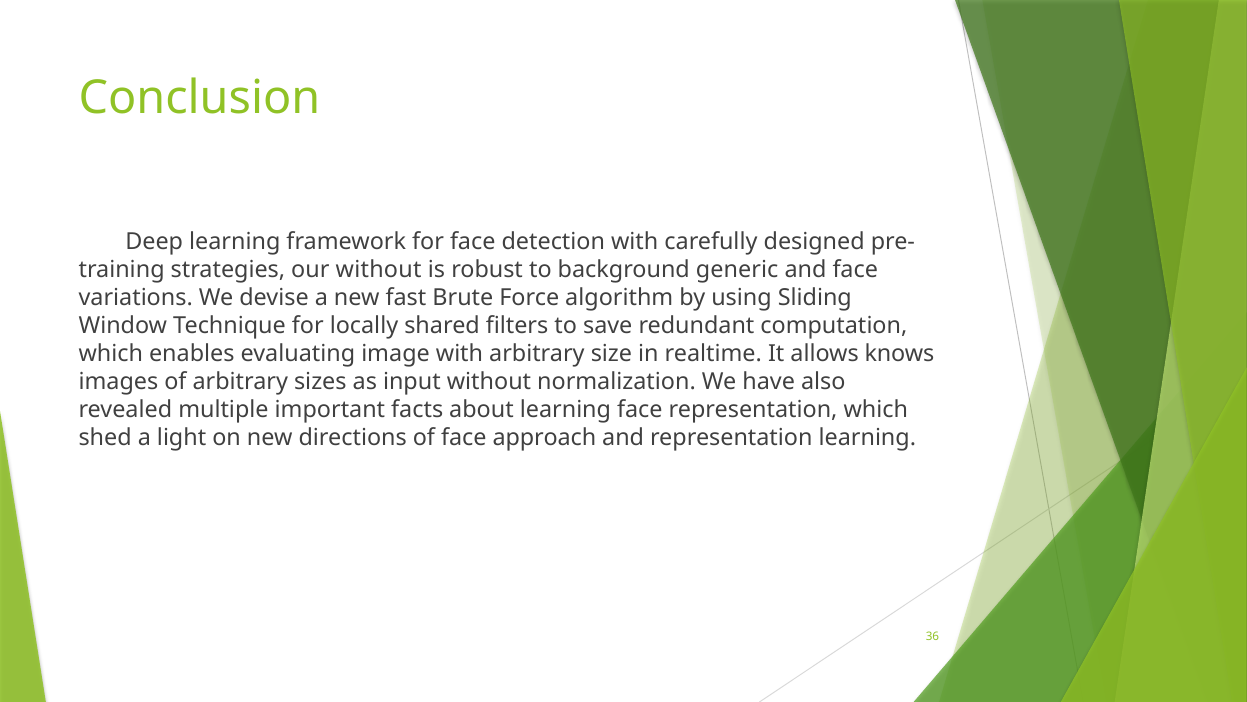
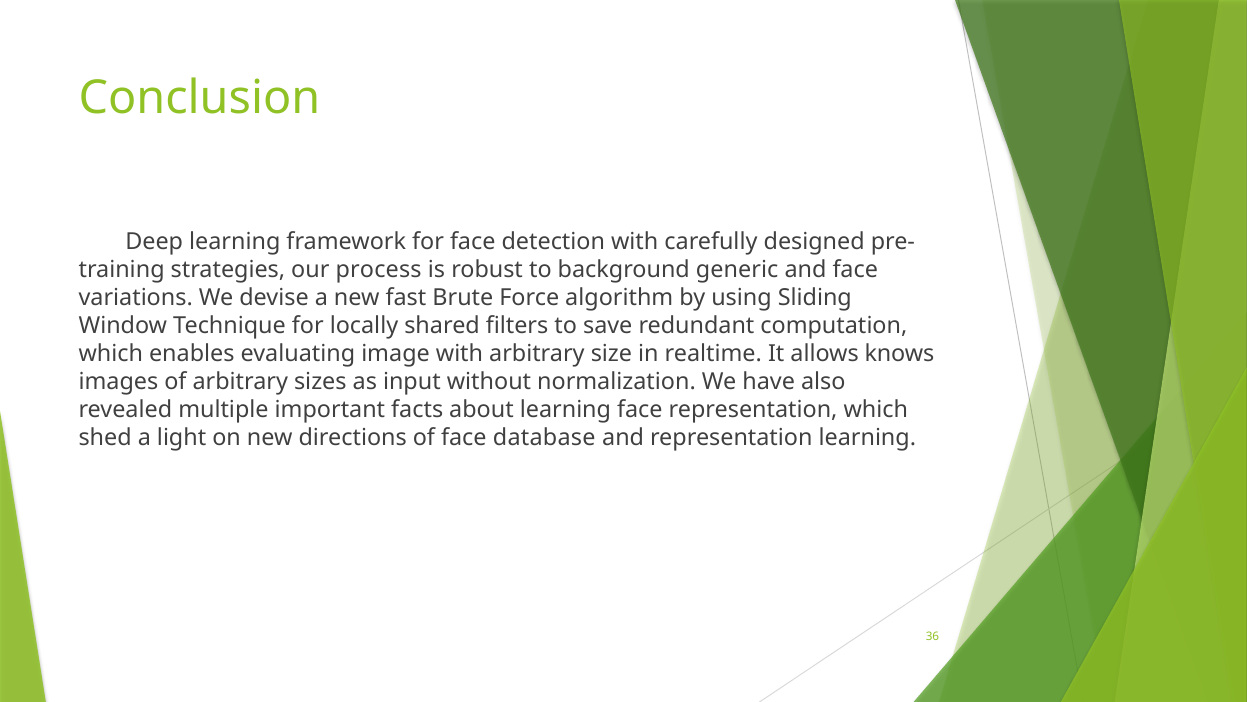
our without: without -> process
approach: approach -> database
